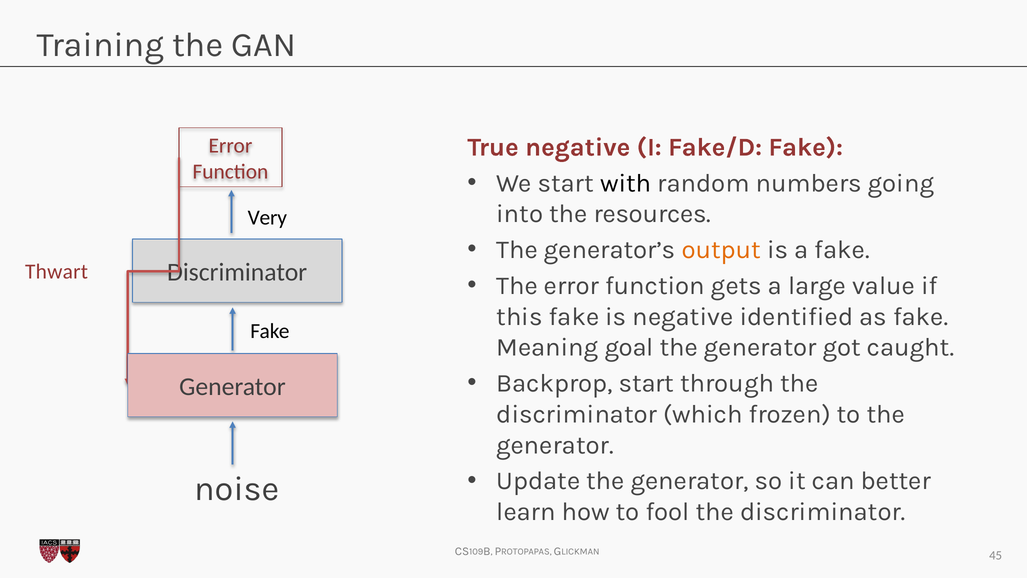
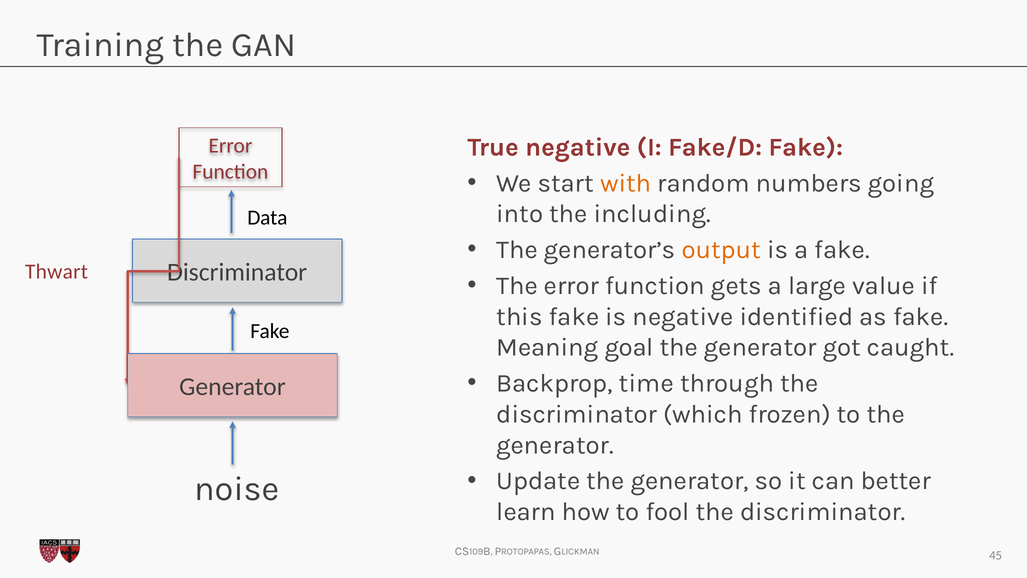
with colour: black -> orange
resources: resources -> including
Very: Very -> Data
Backprop start: start -> time
